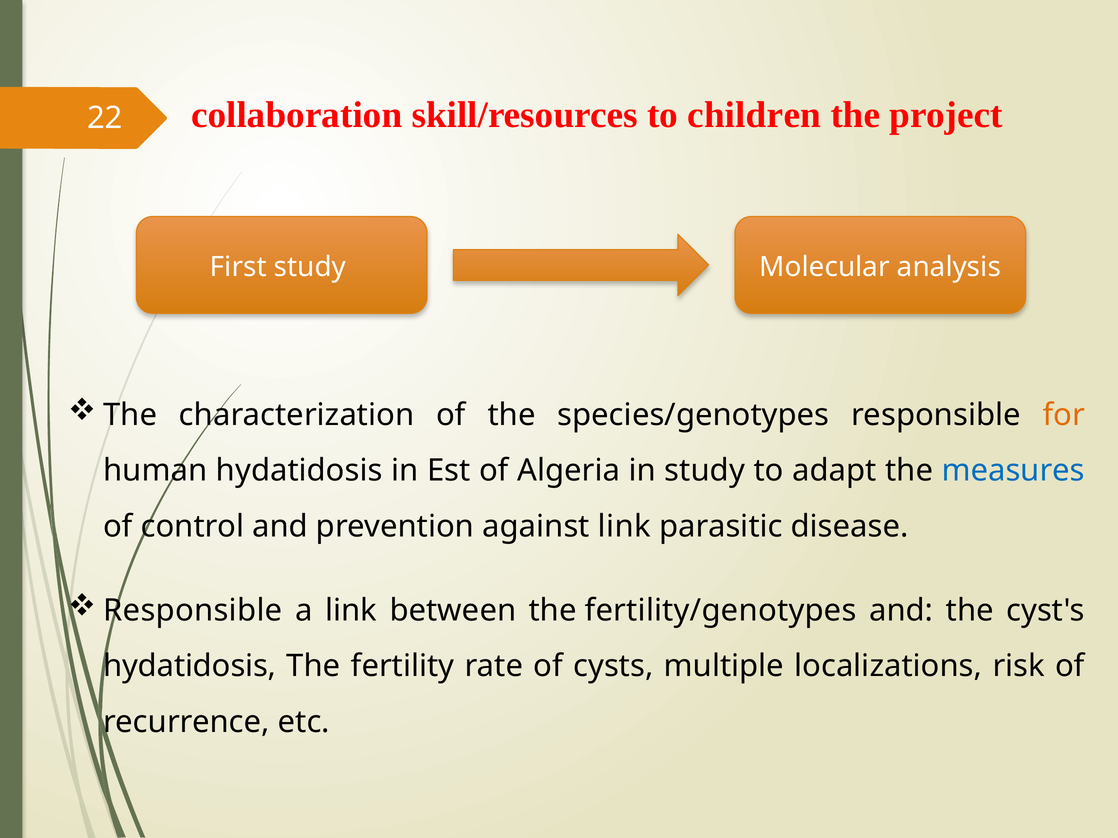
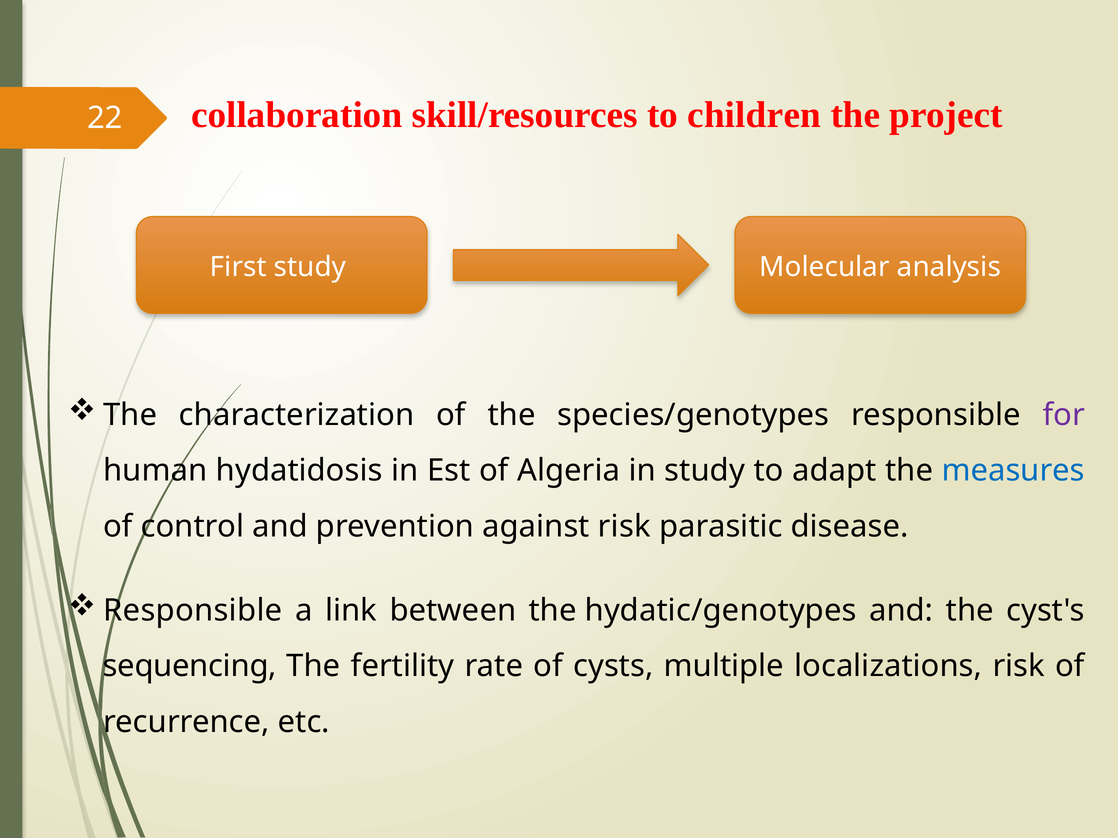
for colour: orange -> purple
against link: link -> risk
fertility/genotypes: fertility/genotypes -> hydatic/genotypes
hydatidosis at (190, 667): hydatidosis -> sequencing
